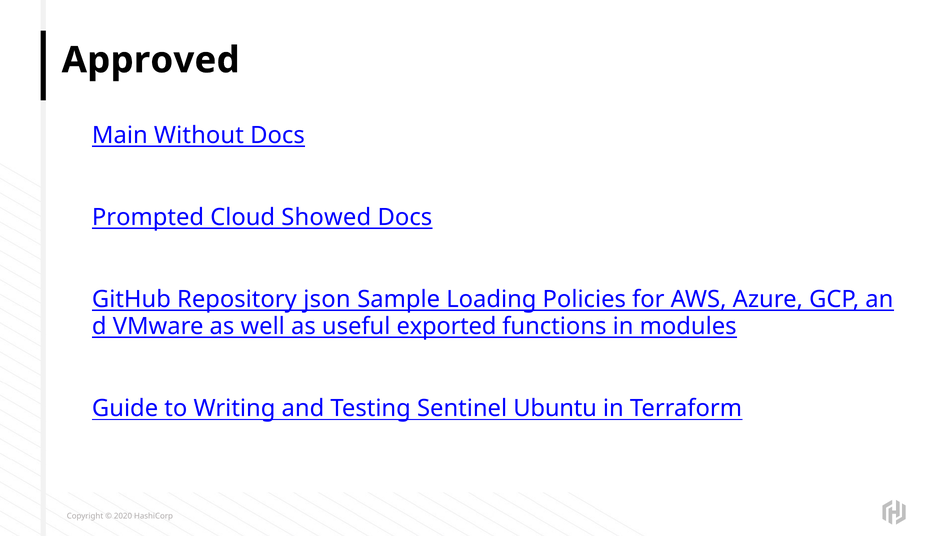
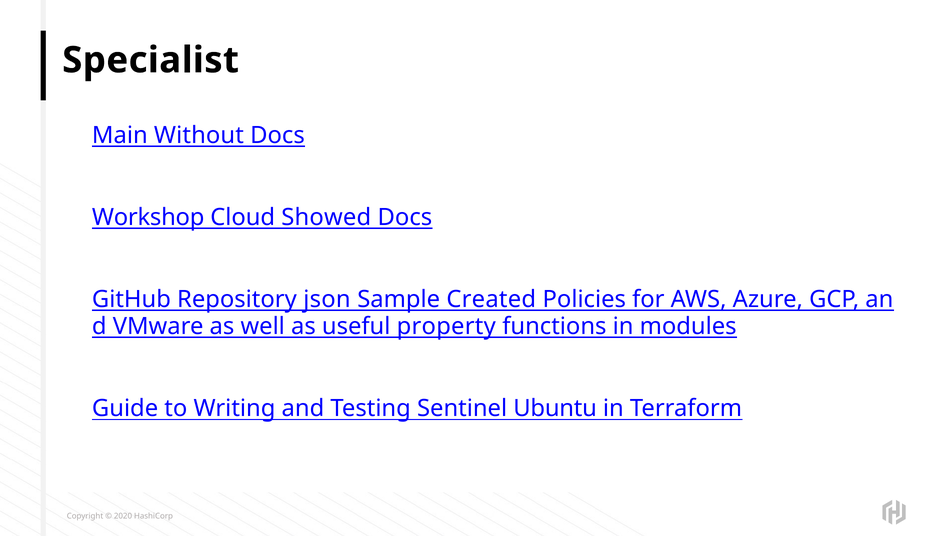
Approved: Approved -> Specialist
Prompted: Prompted -> Workshop
Loading: Loading -> Created
exported: exported -> property
